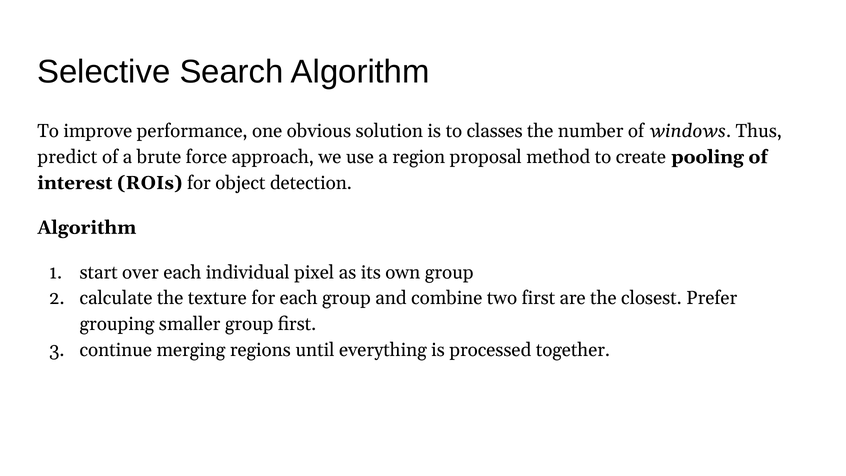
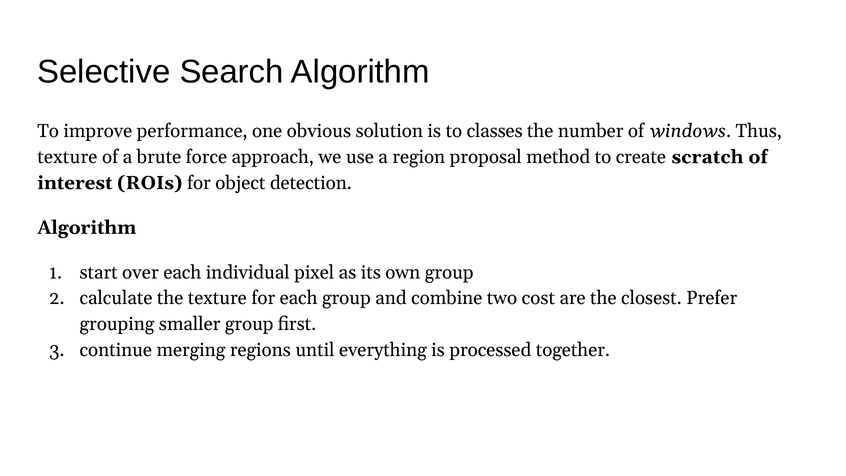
predict at (67, 157): predict -> texture
pooling: pooling -> scratch
two first: first -> cost
